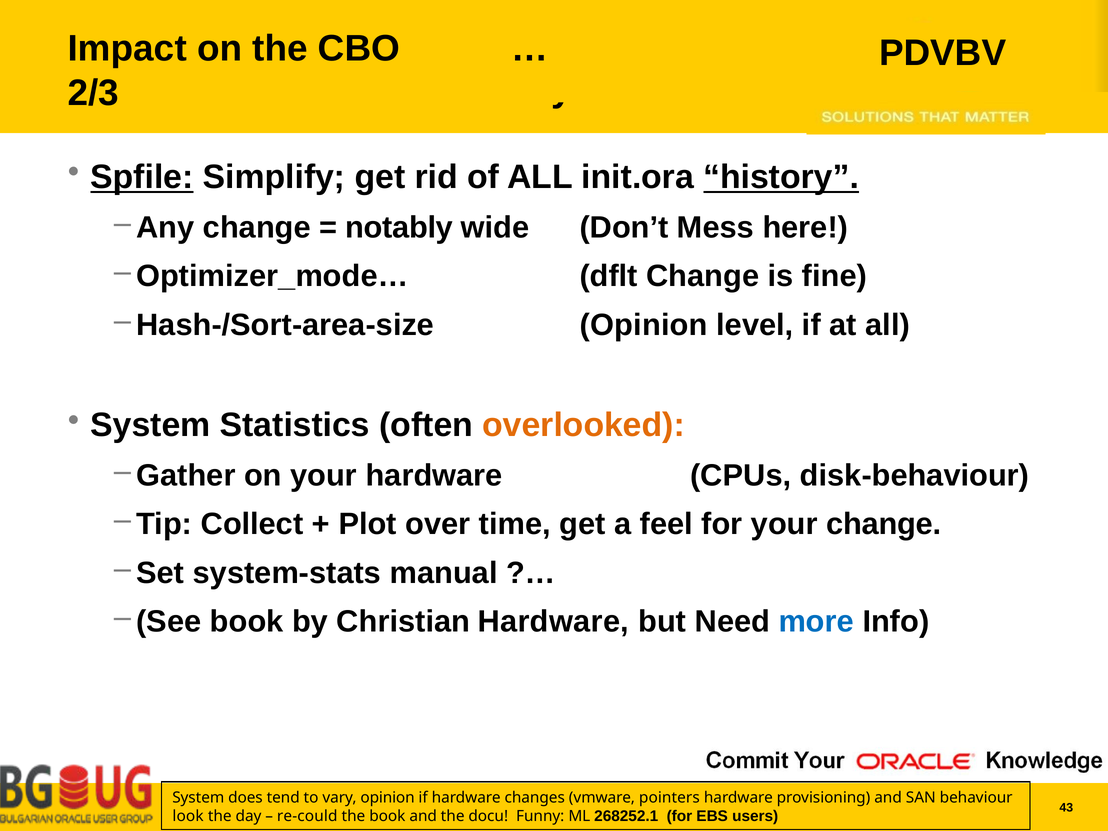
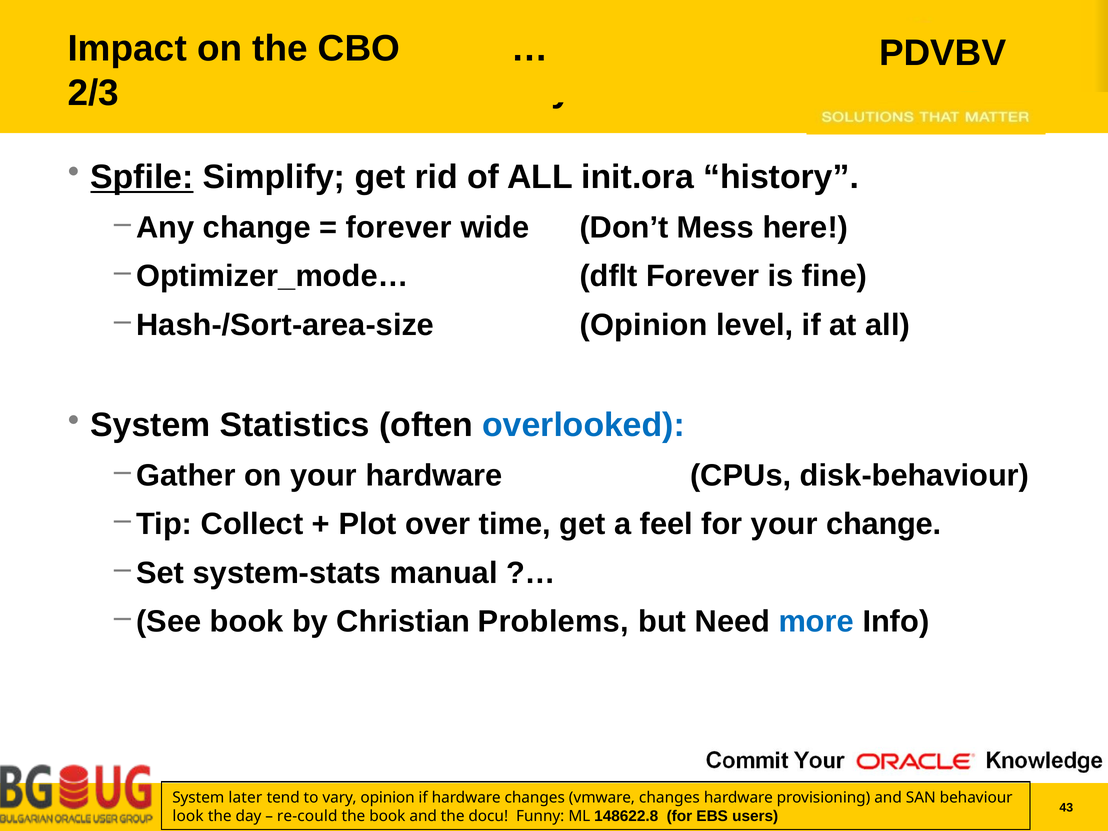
history underline: present -> none
notably at (399, 228): notably -> forever
dflt Change: Change -> Forever
overlooked colour: orange -> blue
Christian Hardware: Hardware -> Problems
does: does -> later
vmware pointers: pointers -> changes
268252.1: 268252.1 -> 148622.8
